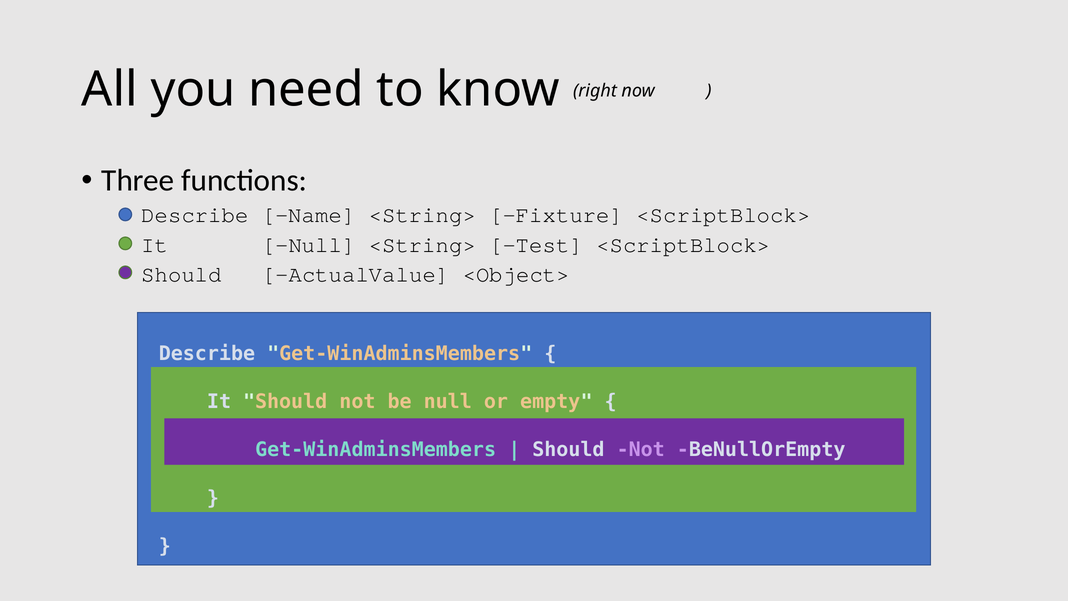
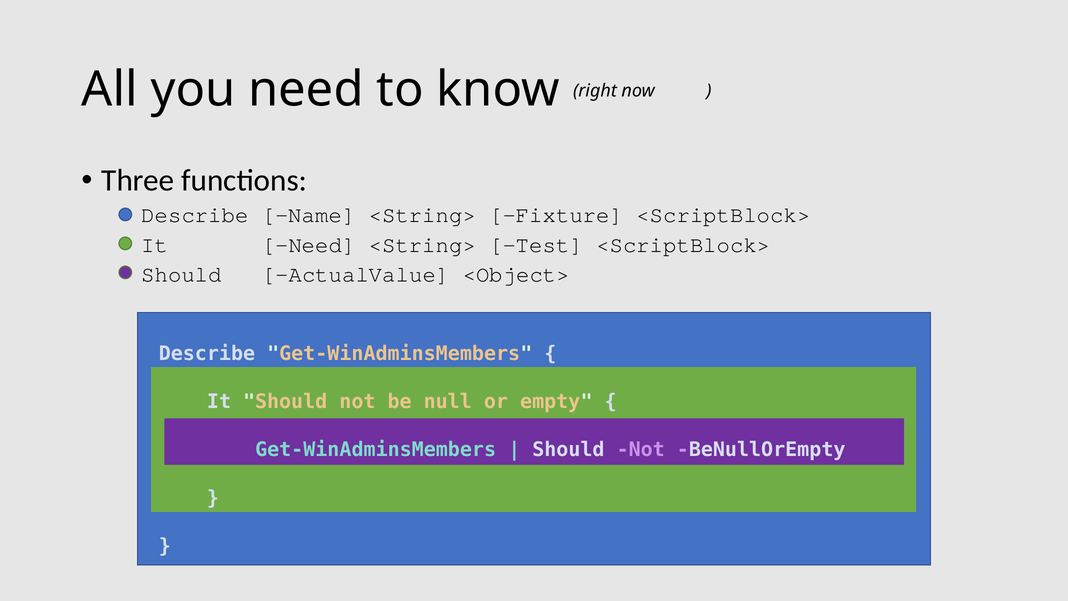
It Null: Null -> Need
